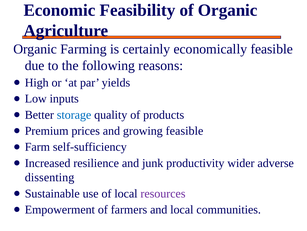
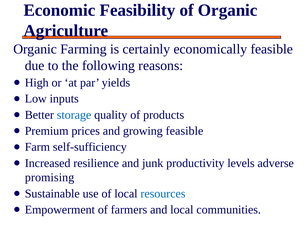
wider: wider -> levels
dissenting: dissenting -> promising
resources colour: purple -> blue
